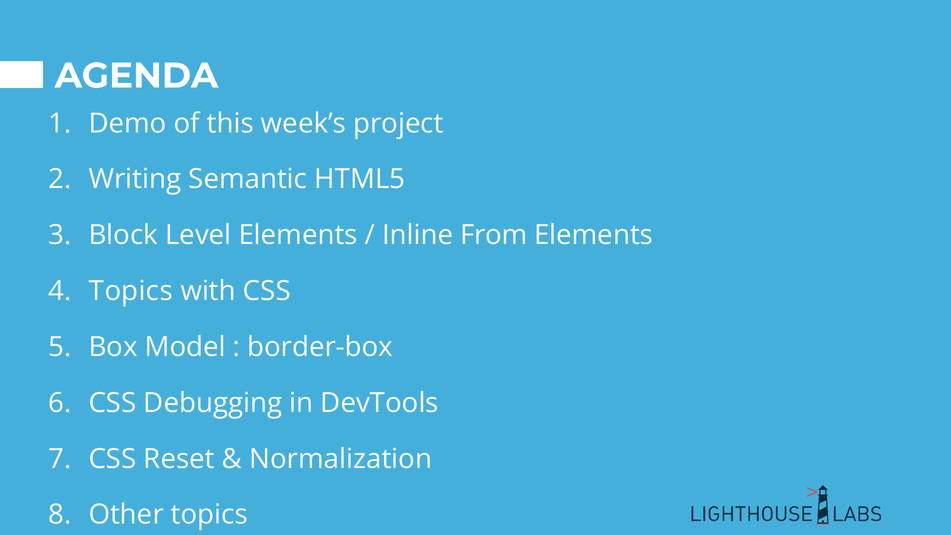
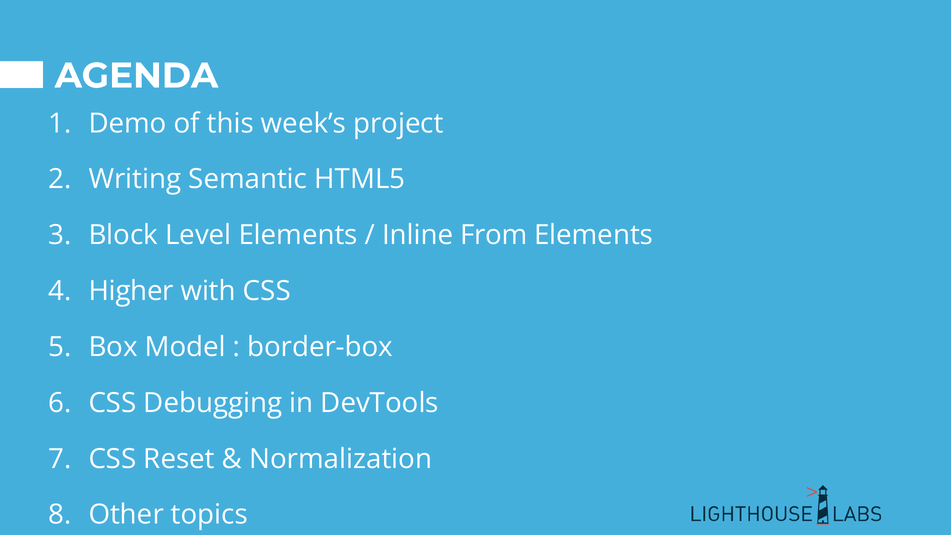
Topics at (131, 291): Topics -> Higher
